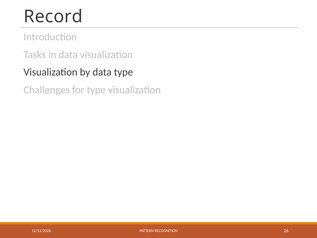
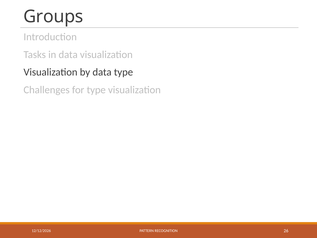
Record: Record -> Groups
